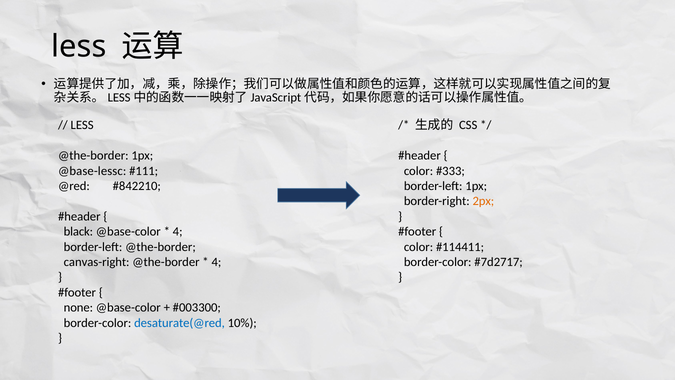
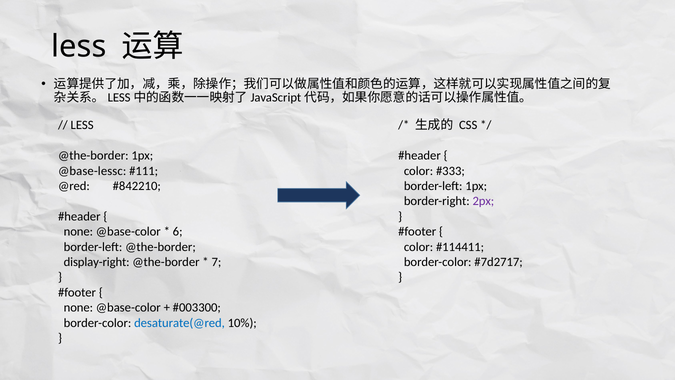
2px colour: orange -> purple
black at (78, 232): black -> none
4 at (178, 232): 4 -> 6
canvas-right: canvas-right -> display-right
4 at (216, 262): 4 -> 7
